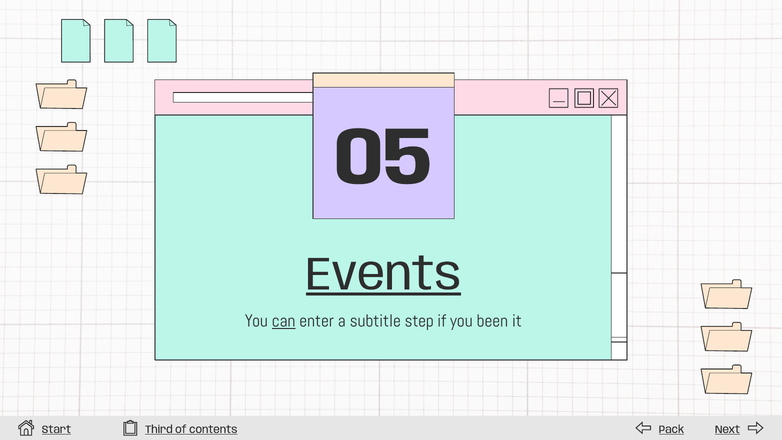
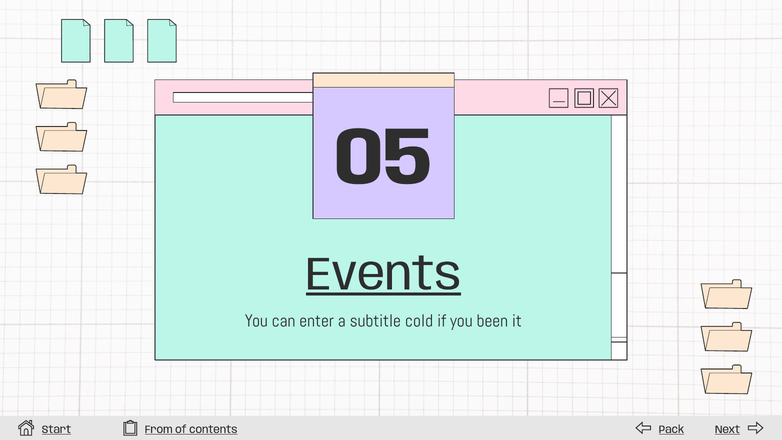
can underline: present -> none
step: step -> cold
Third: Third -> From
